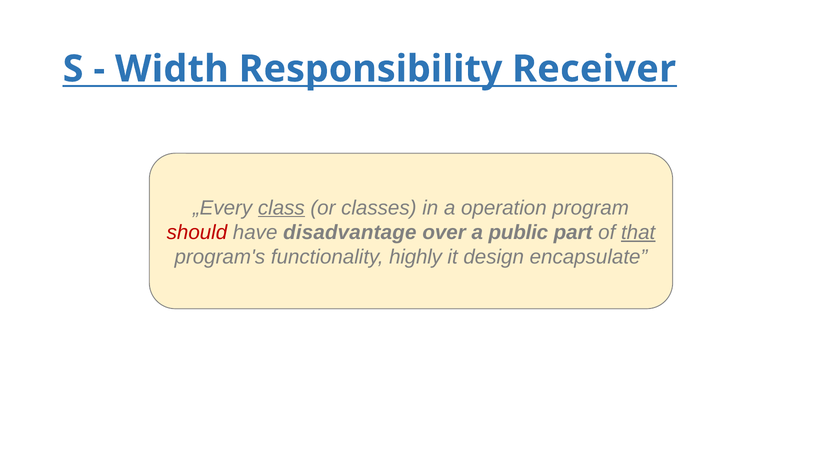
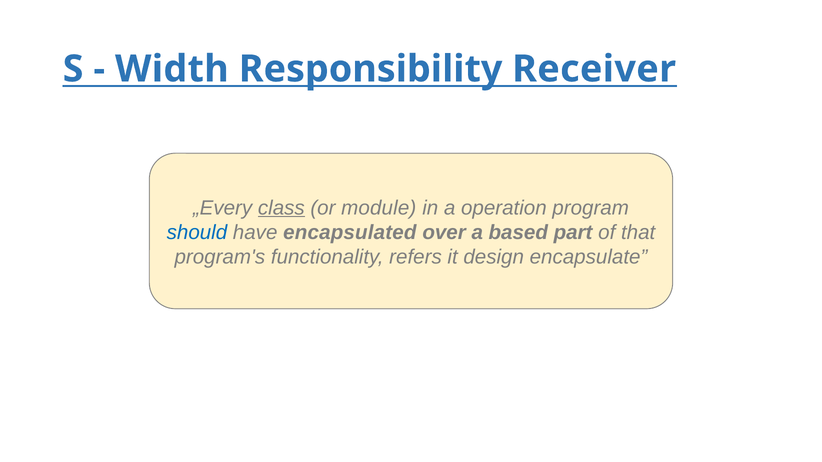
classes: classes -> module
should colour: red -> blue
disadvantage: disadvantage -> encapsulated
public: public -> based
that underline: present -> none
highly: highly -> refers
